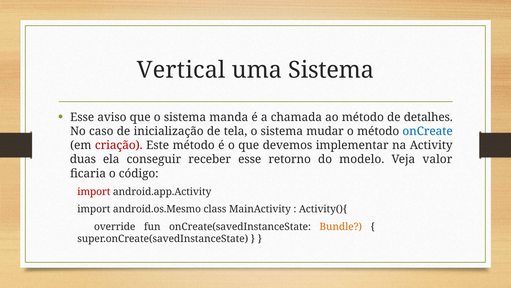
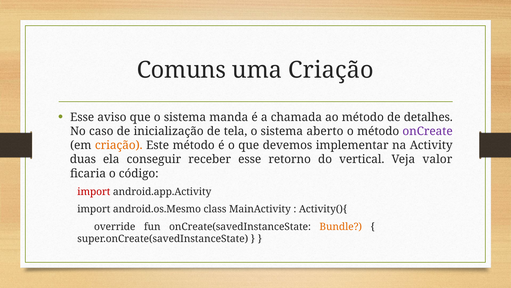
Vertical: Vertical -> Comuns
uma Sistema: Sistema -> Criação
mudar: mudar -> aberto
onCreate colour: blue -> purple
criação at (119, 145) colour: red -> orange
modelo: modelo -> vertical
